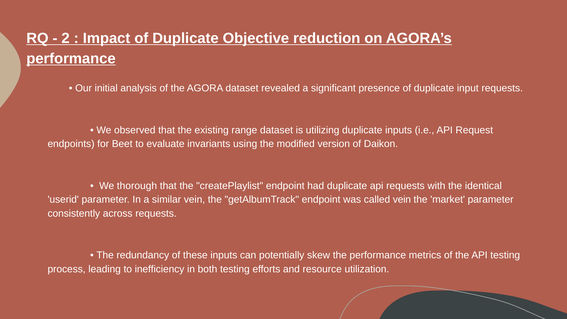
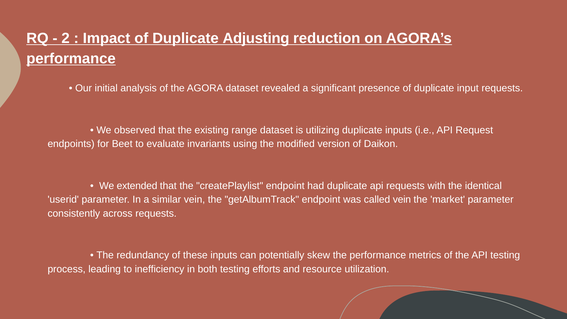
Objective: Objective -> Adjusting
thorough: thorough -> extended
